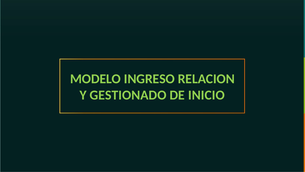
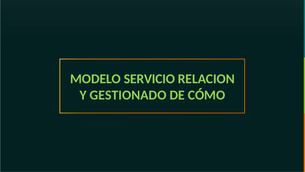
INGRESO: INGRESO -> SERVICIO
INICIO: INICIO -> CÓMO
